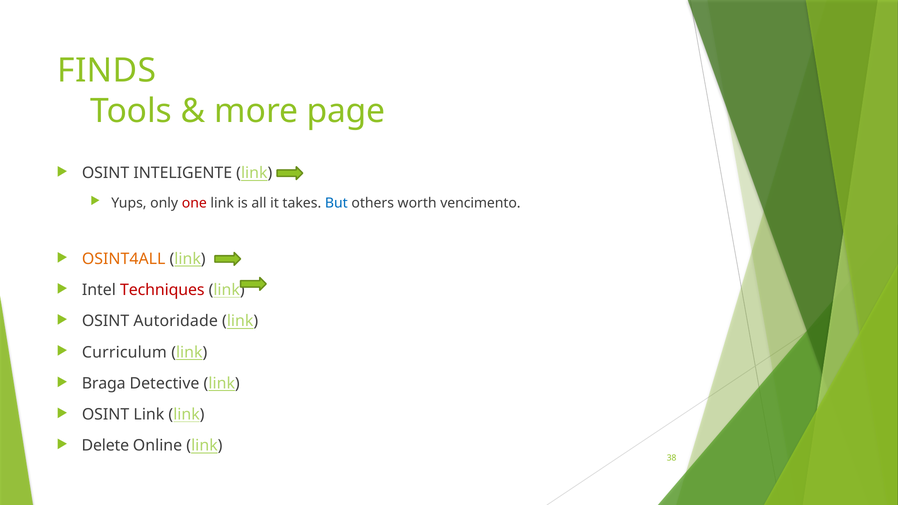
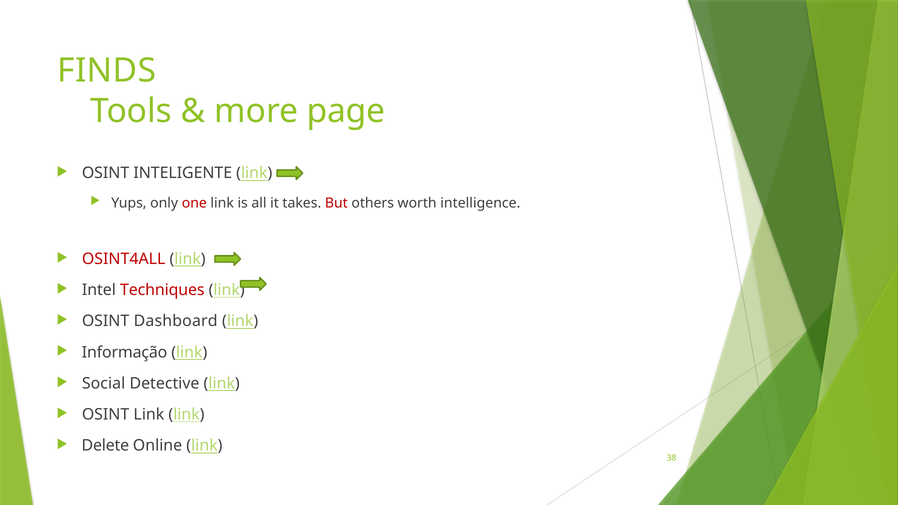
But colour: blue -> red
vencimento: vencimento -> intelligence
OSINT4ALL colour: orange -> red
Autoridade: Autoridade -> Dashboard
Curriculum: Curriculum -> Informação
Braga: Braga -> Social
